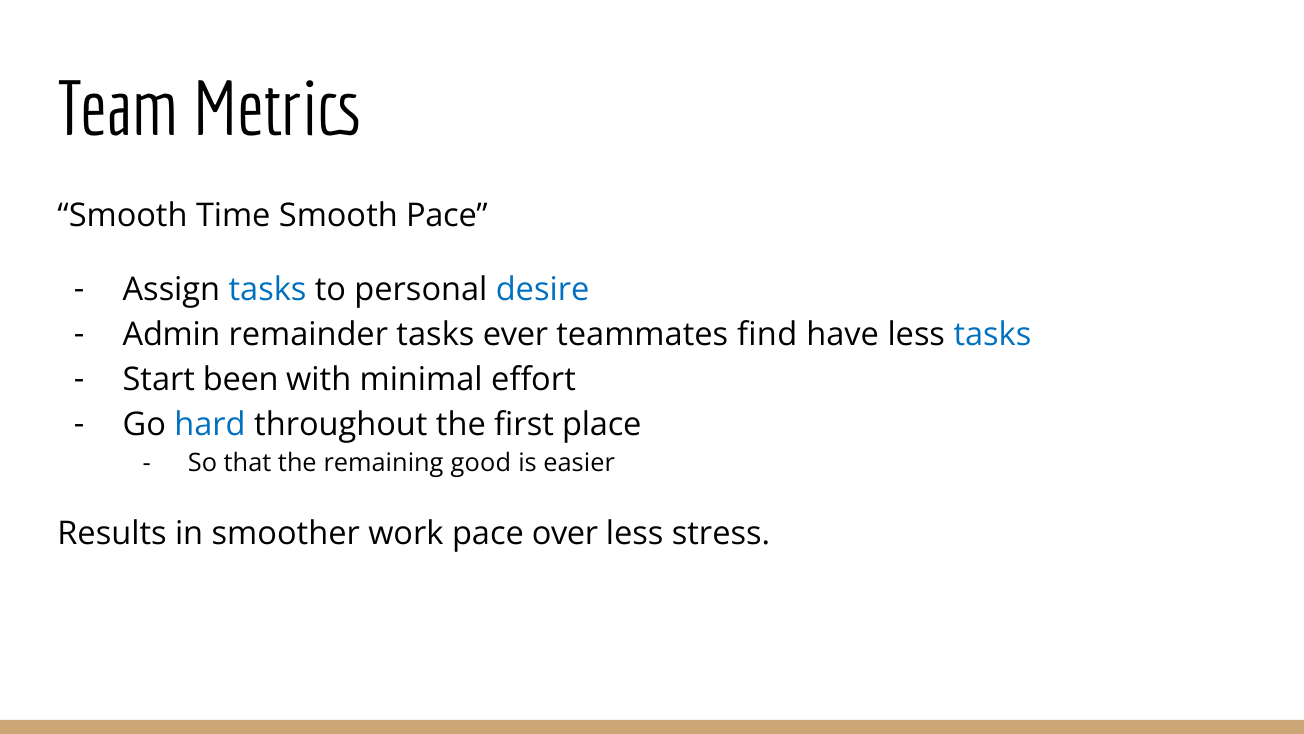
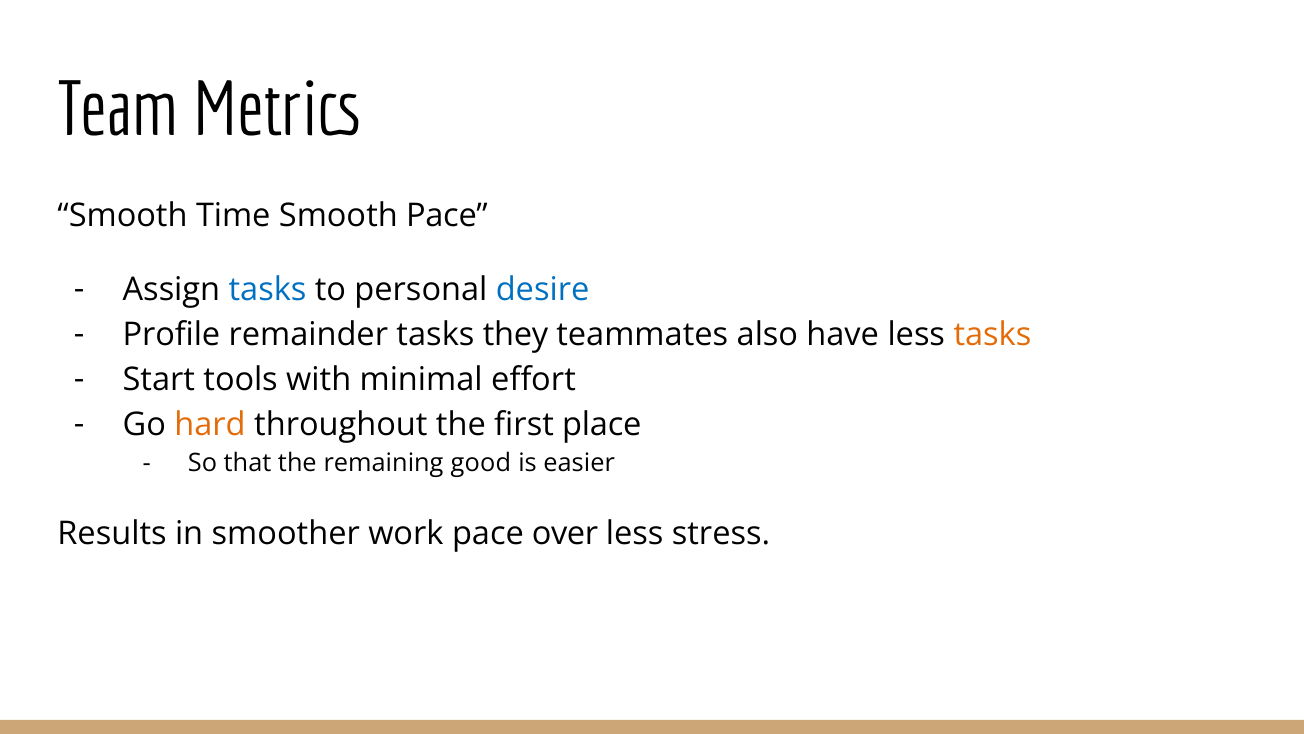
Admin: Admin -> Profile
ever: ever -> they
find: find -> also
tasks at (992, 334) colour: blue -> orange
been: been -> tools
hard colour: blue -> orange
